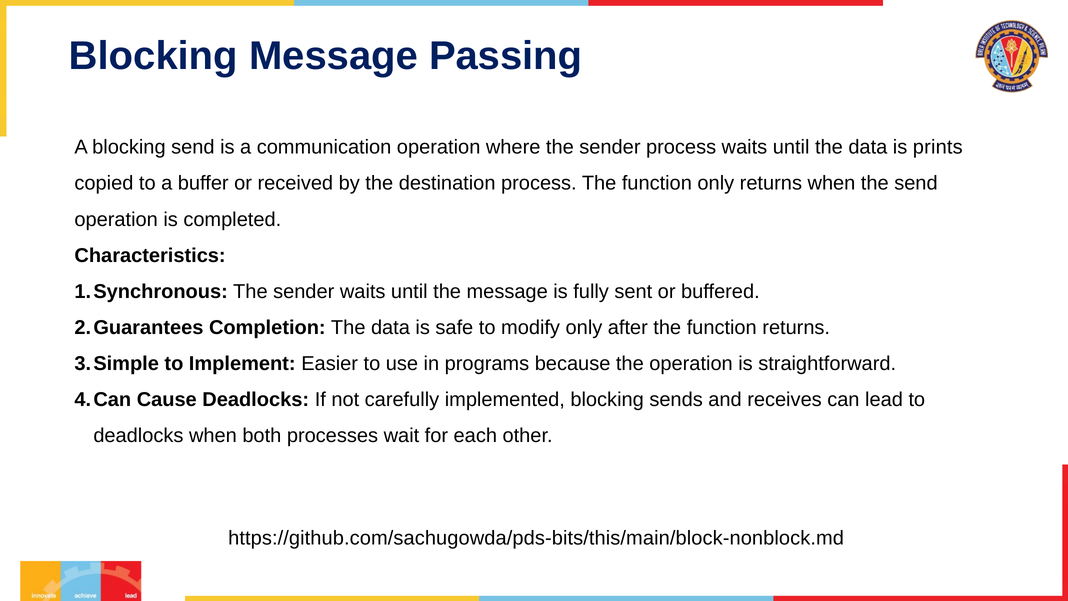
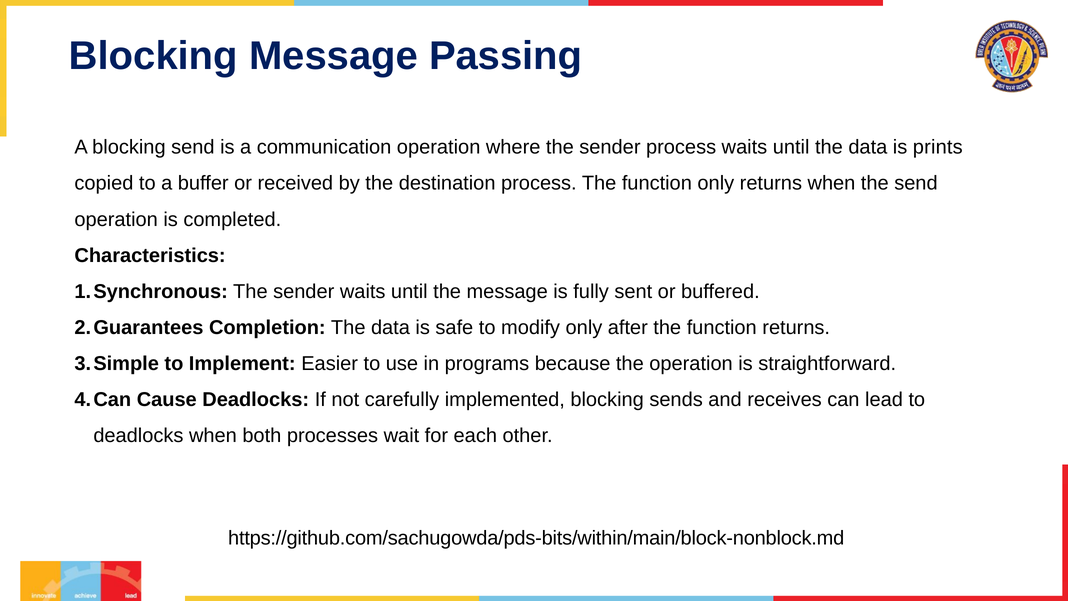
https://github.com/sachugowda/pds-bits/this/main/block-nonblock.md: https://github.com/sachugowda/pds-bits/this/main/block-nonblock.md -> https://github.com/sachugowda/pds-bits/within/main/block-nonblock.md
